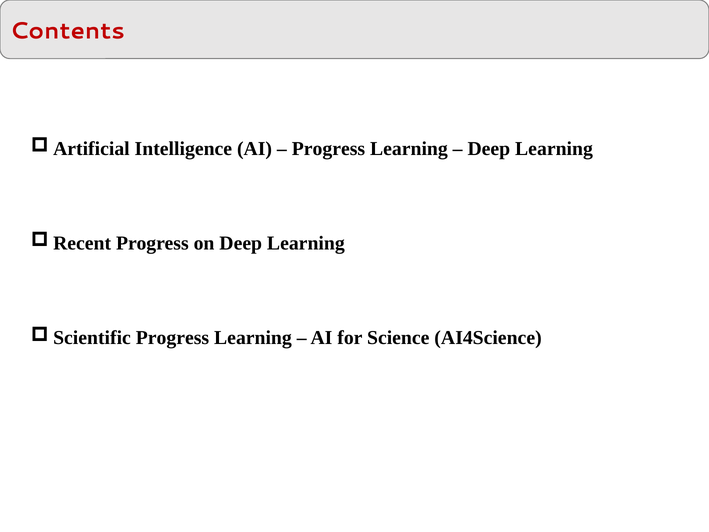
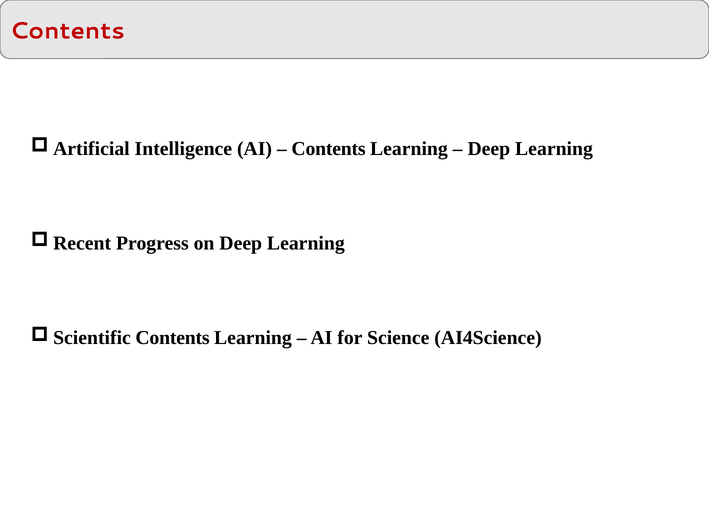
Progress at (328, 148): Progress -> Contents
Progress at (172, 338): Progress -> Contents
